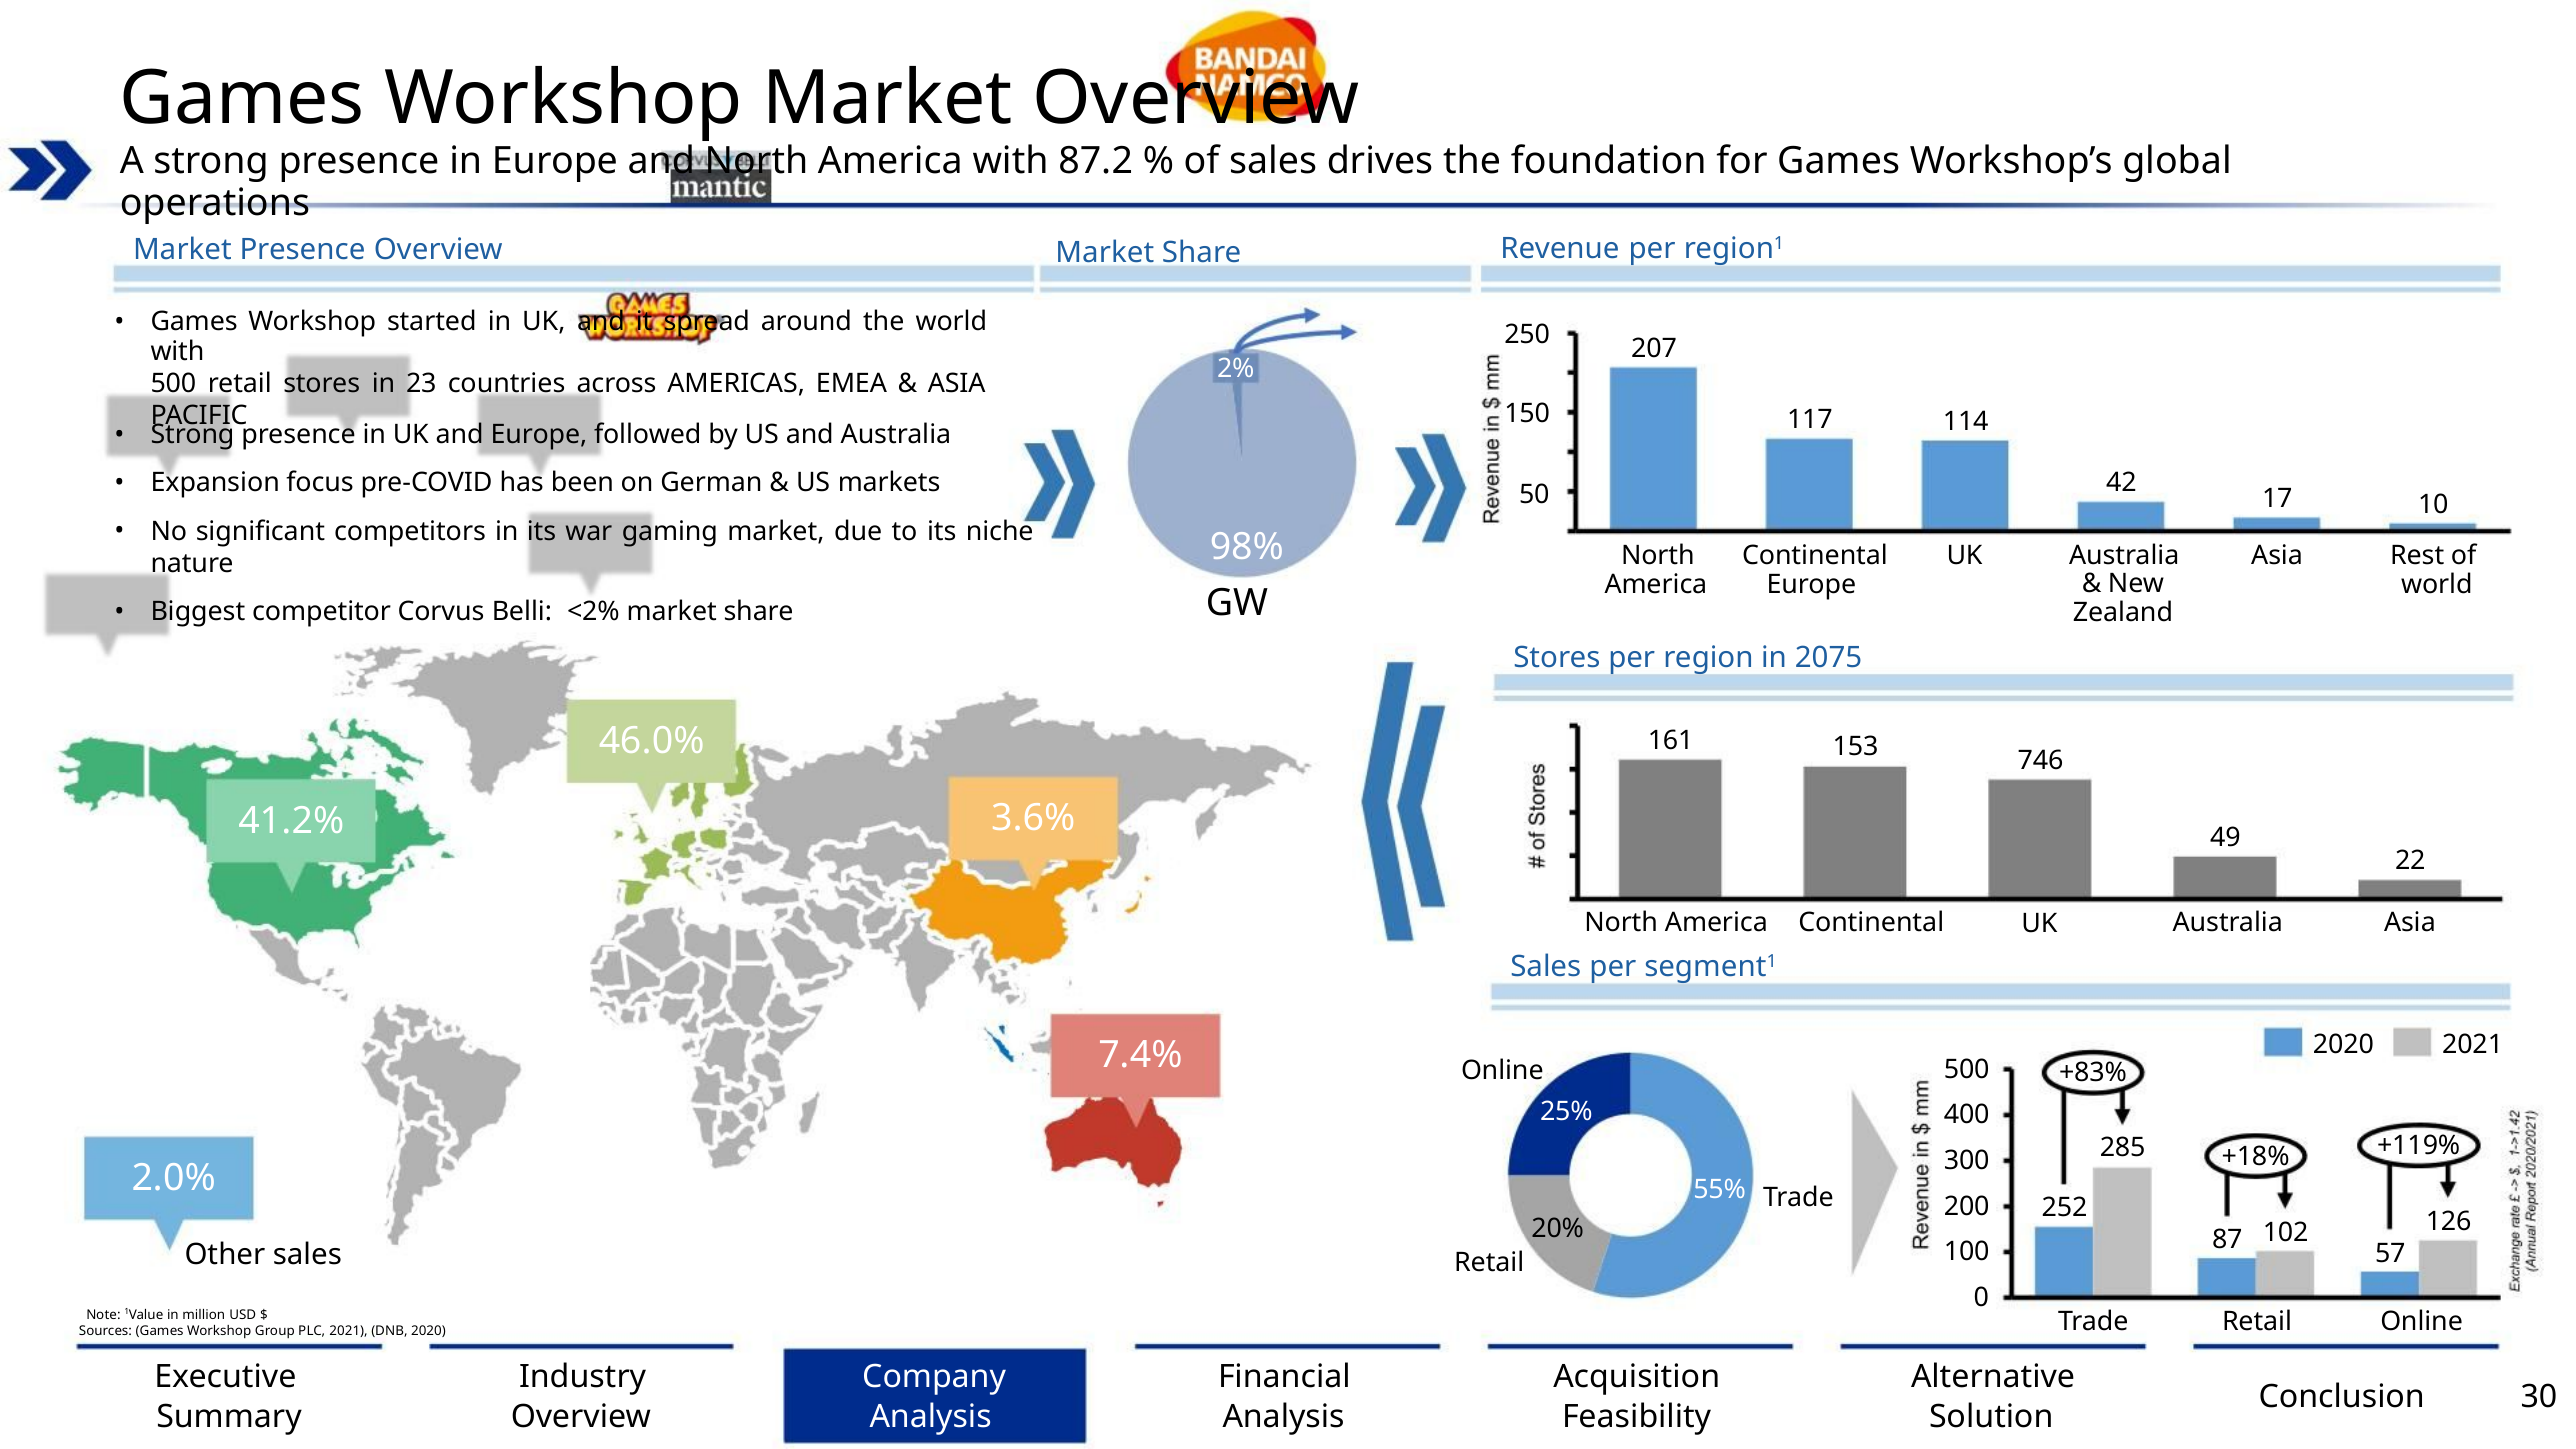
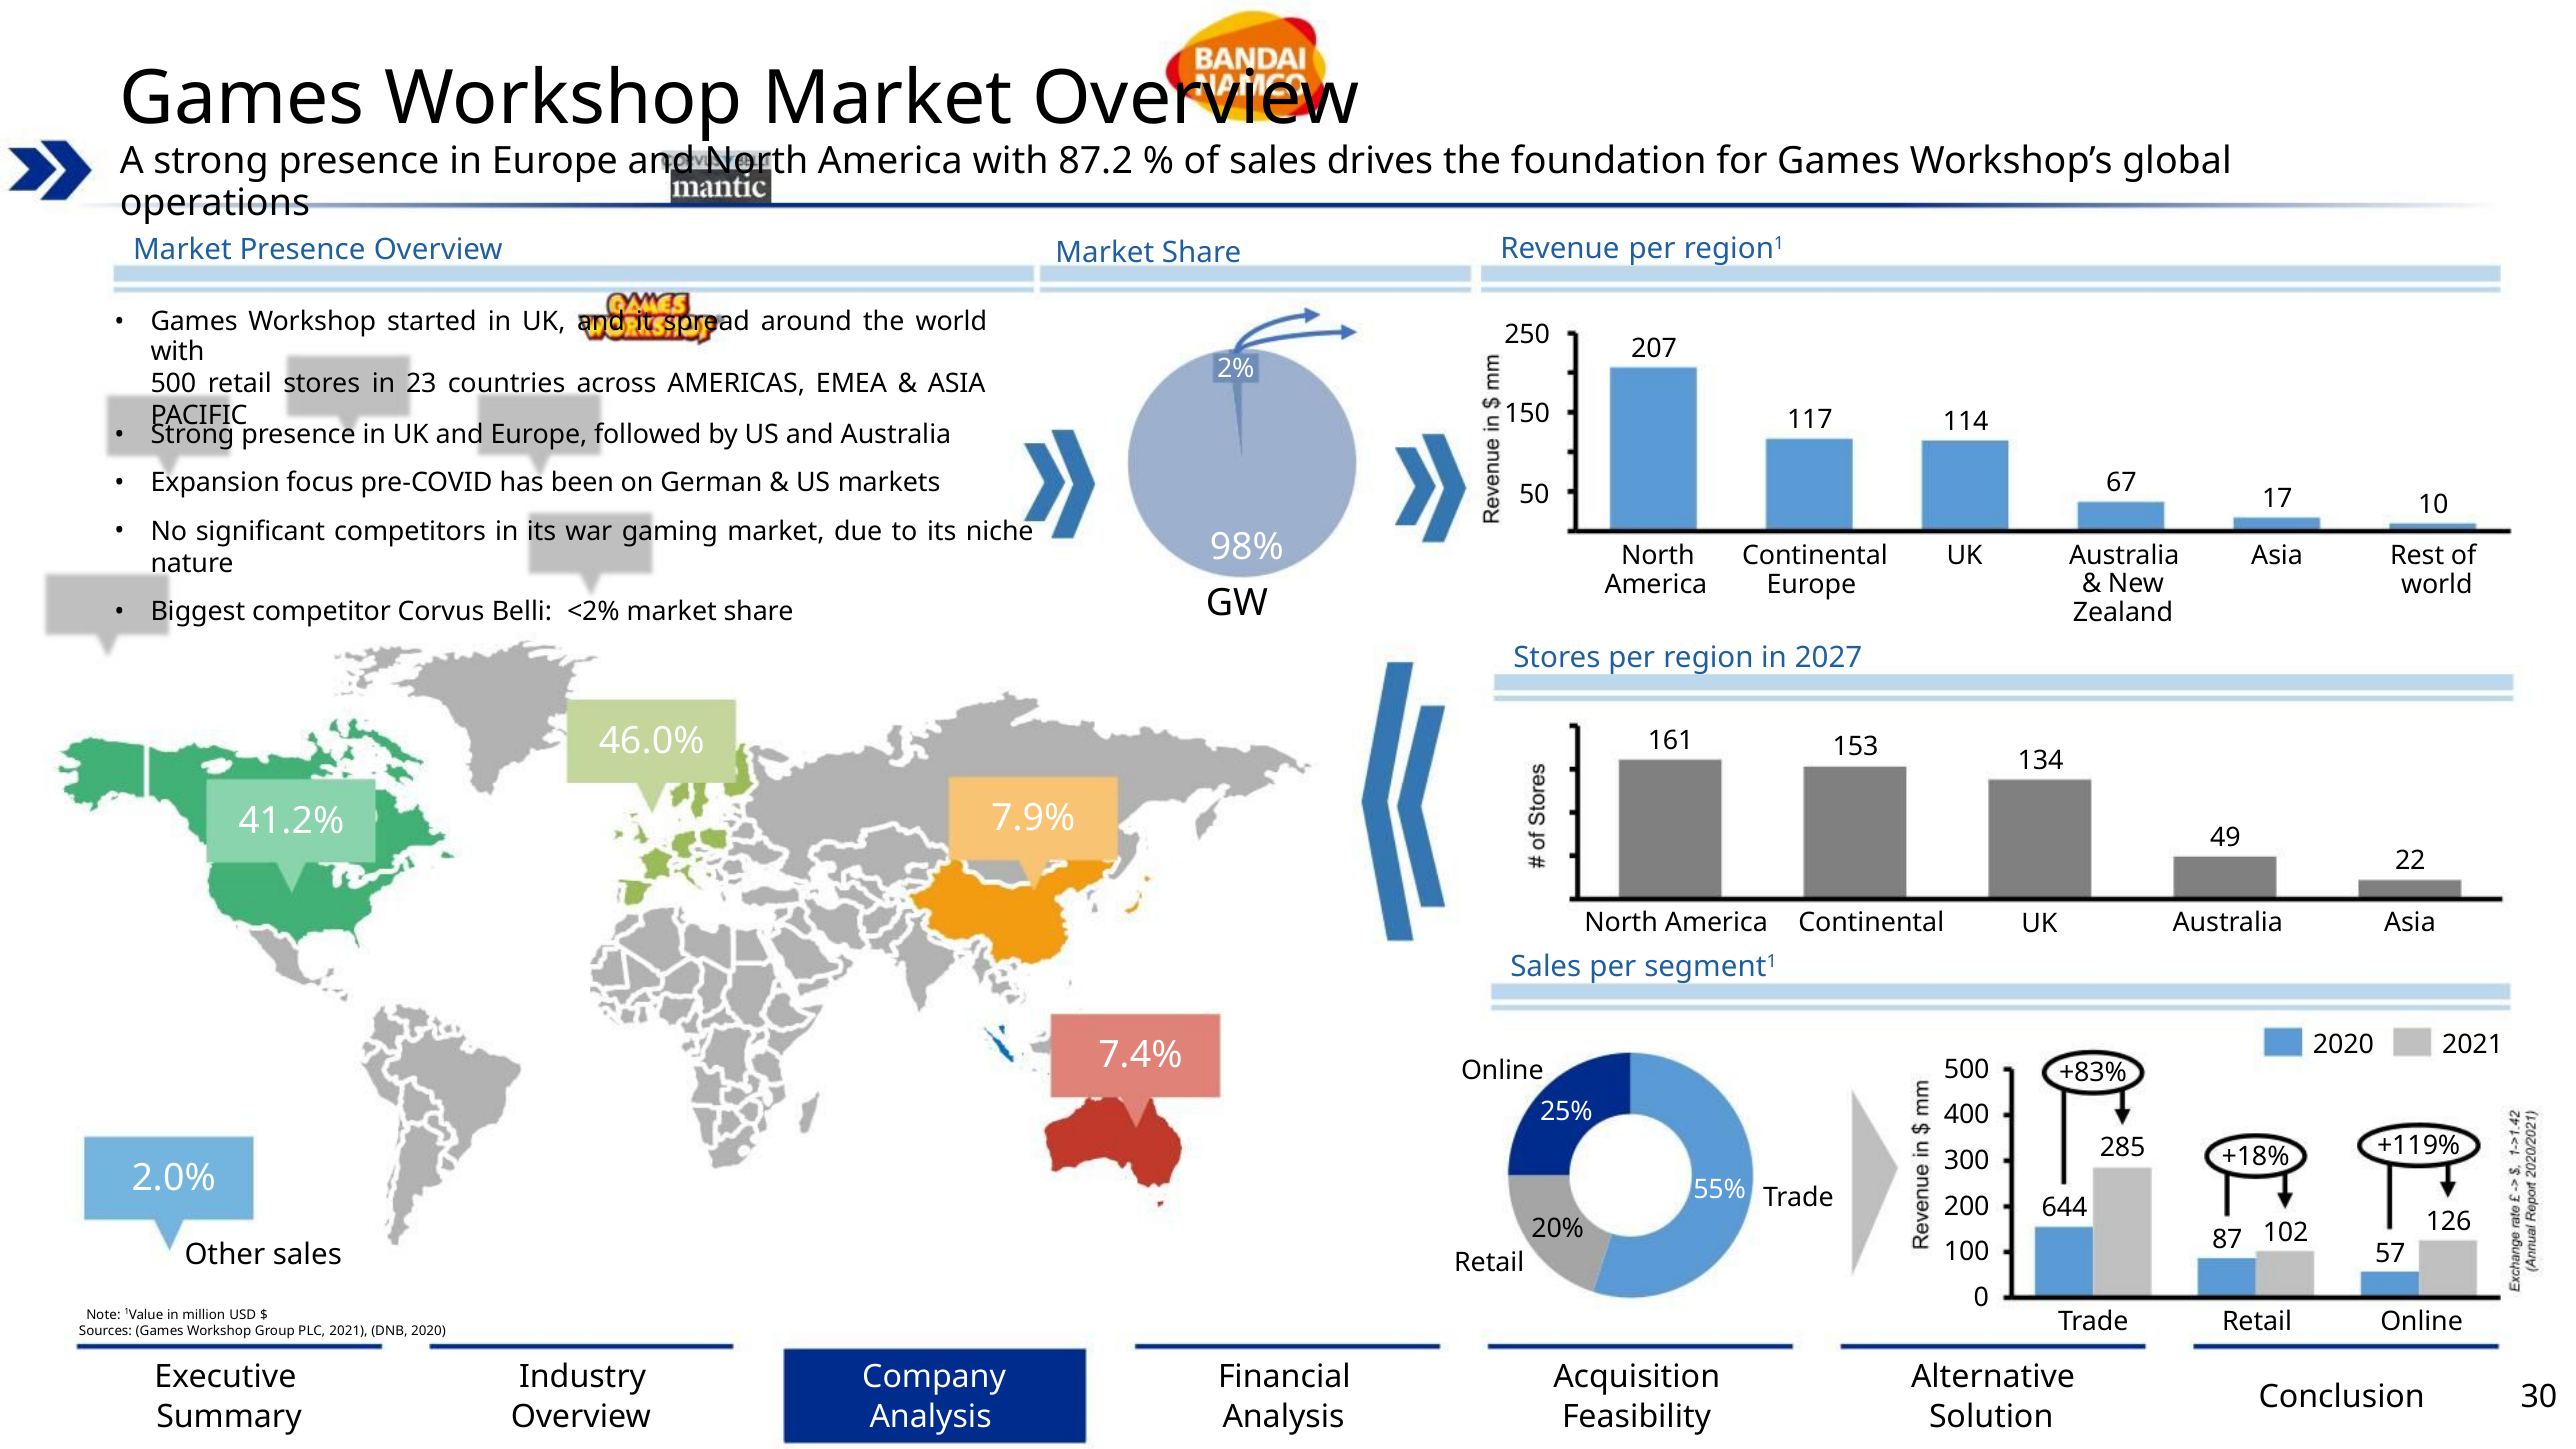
42: 42 -> 67
2075: 2075 -> 2027
746: 746 -> 134
3.6%: 3.6% -> 7.9%
252: 252 -> 644
